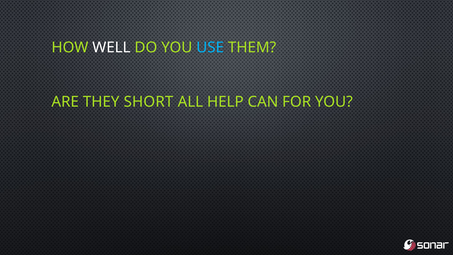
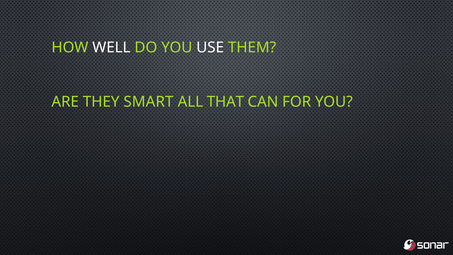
USE colour: light blue -> white
SHORT: SHORT -> SMART
HELP: HELP -> THAT
